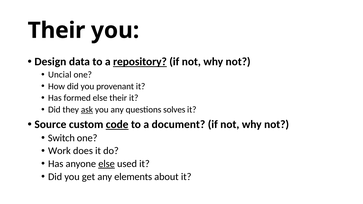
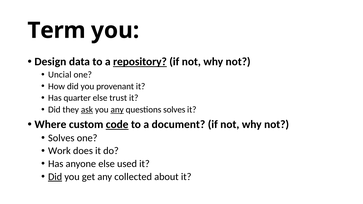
Their at (56, 30): Their -> Term
formed: formed -> quarter
else their: their -> trust
any at (117, 110) underline: none -> present
Source: Source -> Where
Switch at (61, 138): Switch -> Solves
else at (107, 164) underline: present -> none
Did at (55, 177) underline: none -> present
elements: elements -> collected
